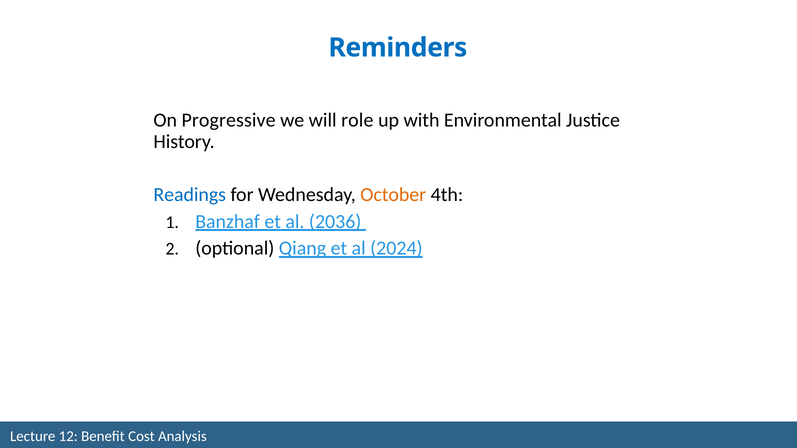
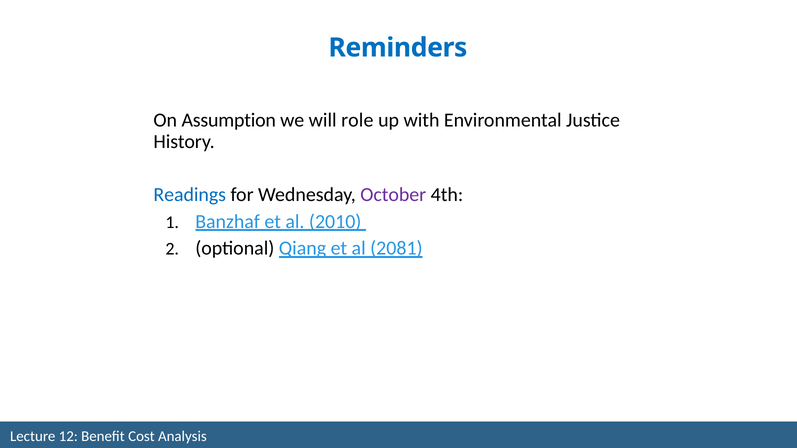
Progressive: Progressive -> Assumption
October colour: orange -> purple
2036: 2036 -> 2010
2024: 2024 -> 2081
